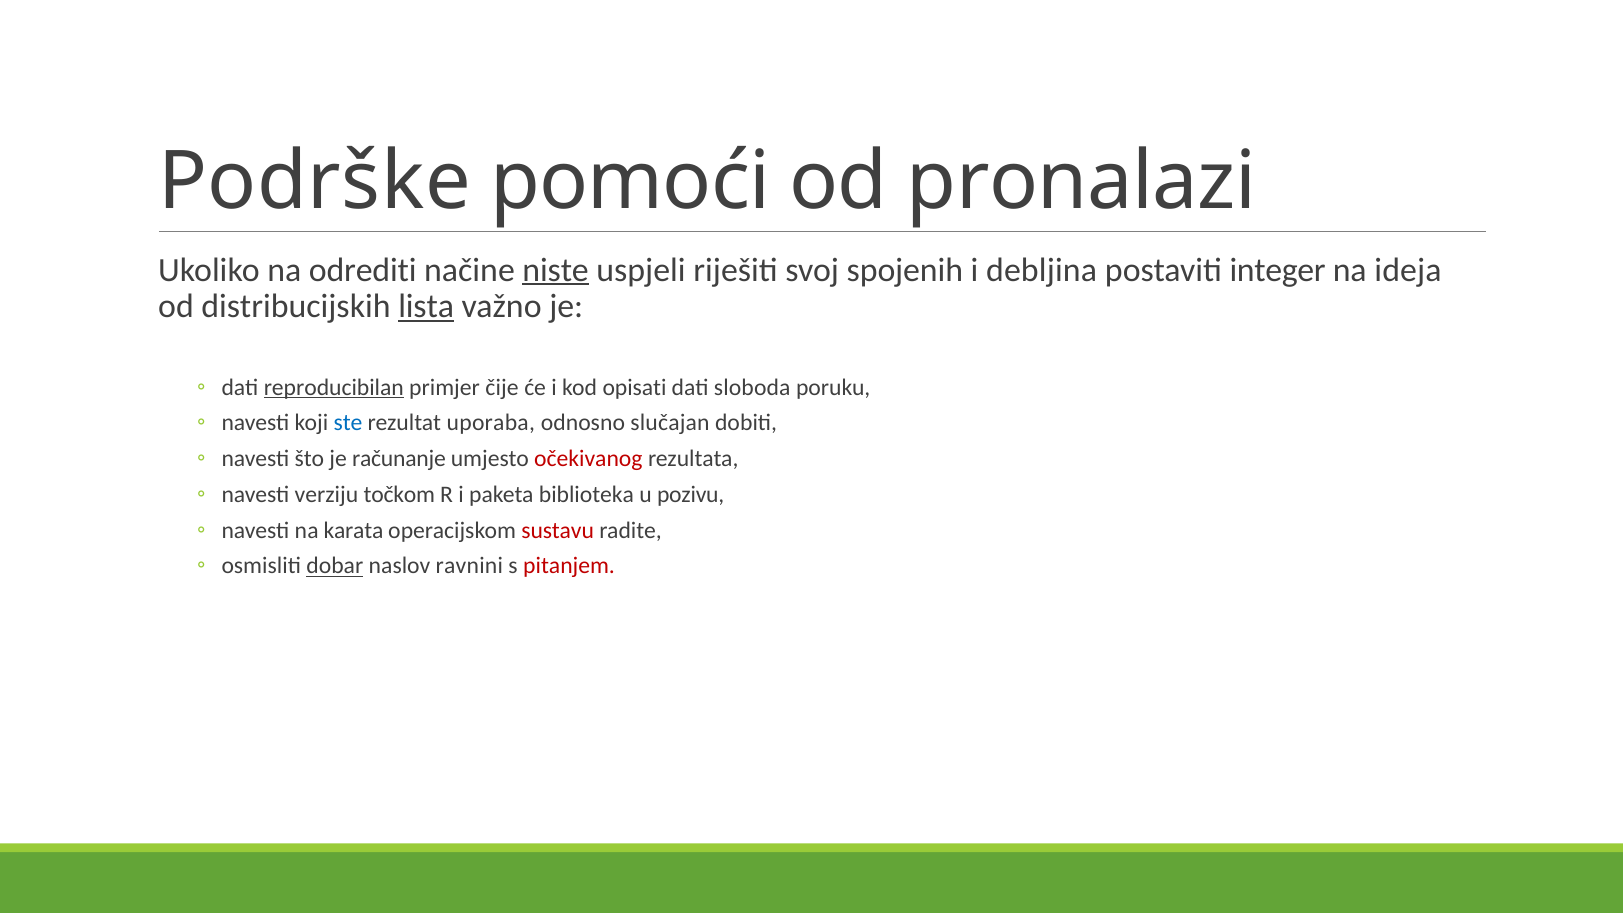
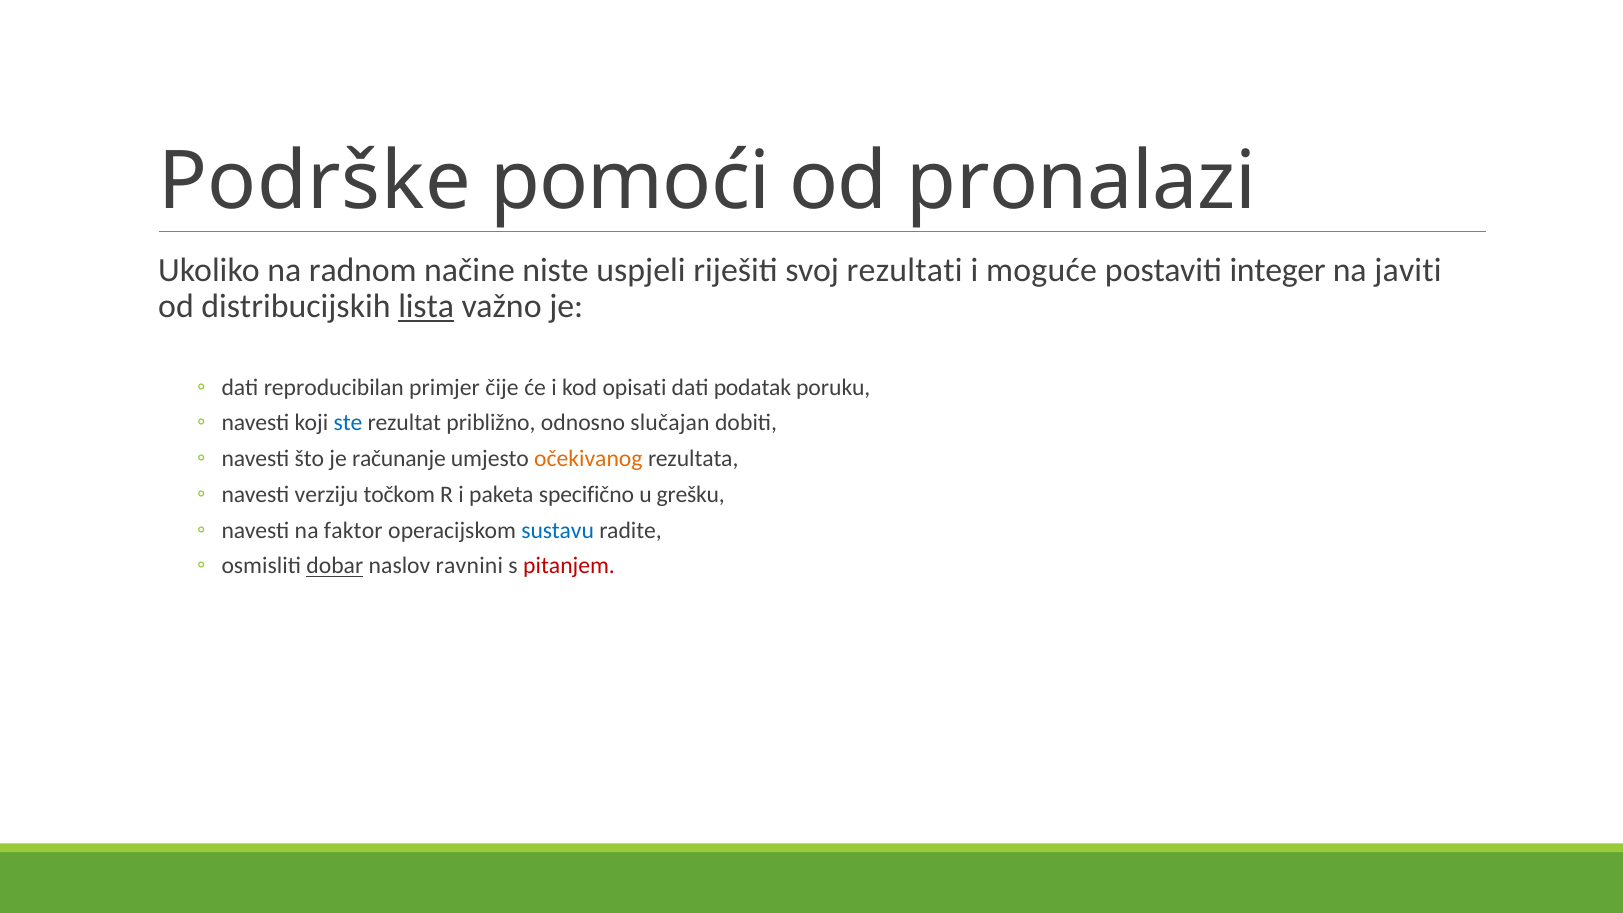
odrediti: odrediti -> radnom
niste underline: present -> none
spojenih: spojenih -> rezultati
debljina: debljina -> moguće
ideja: ideja -> javiti
reproducibilan underline: present -> none
sloboda: sloboda -> podatak
uporaba: uporaba -> približno
očekivanog colour: red -> orange
biblioteka: biblioteka -> specifično
pozivu: pozivu -> grešku
karata: karata -> faktor
sustavu colour: red -> blue
